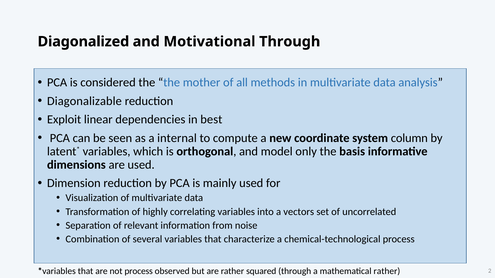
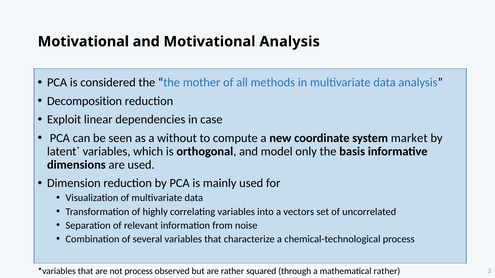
Diagonalized at (83, 42): Diagonalized -> Motivational
Motivational Through: Through -> Analysis
Diagonalizable: Diagonalizable -> Decomposition
best: best -> case
internal: internal -> without
column: column -> market
